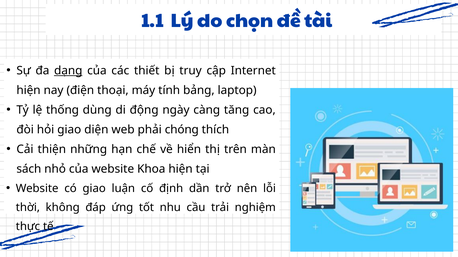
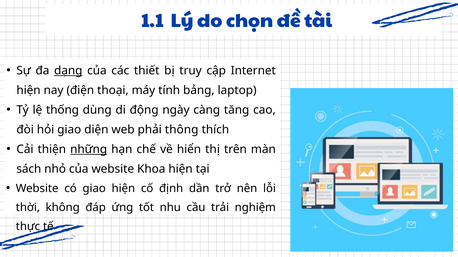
chóng: chóng -> thông
những underline: none -> present
giao luận: luận -> hiện
